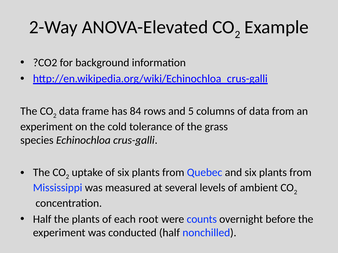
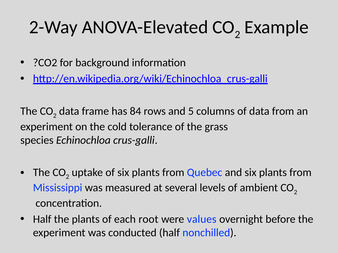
counts: counts -> values
